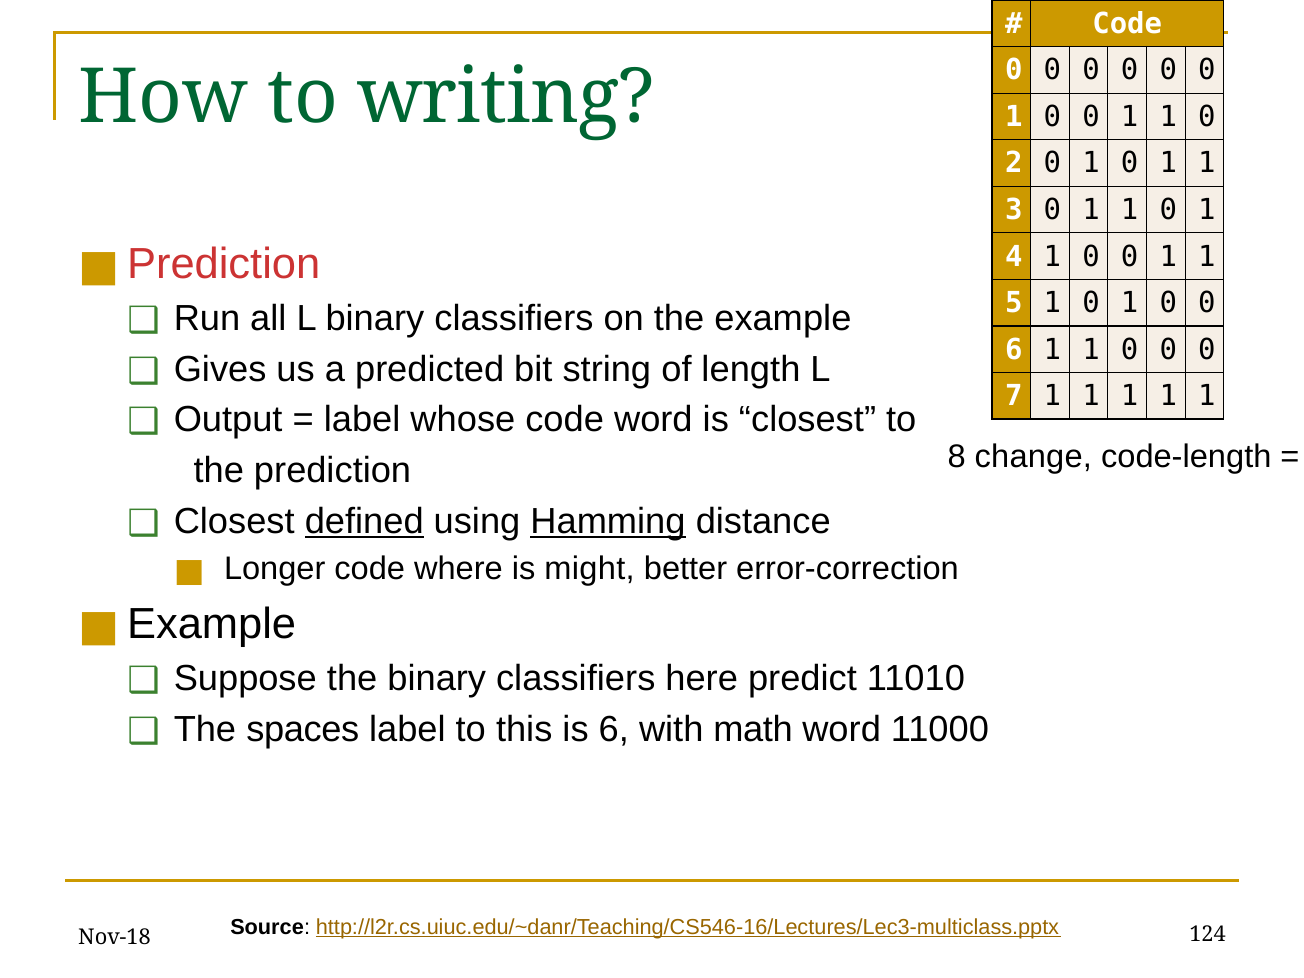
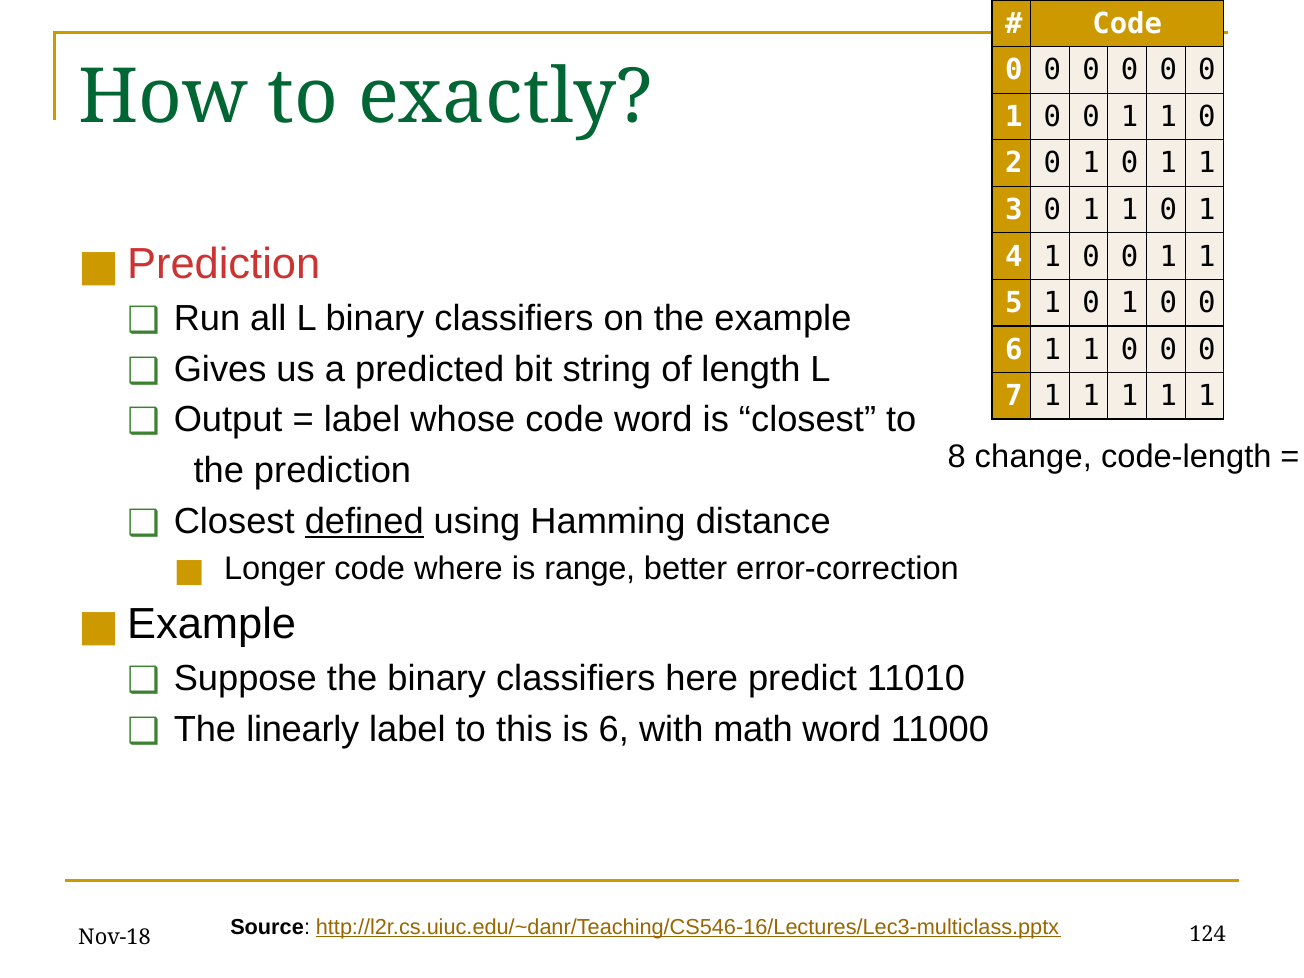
writing: writing -> exactly
Hamming underline: present -> none
might: might -> range
spaces: spaces -> linearly
